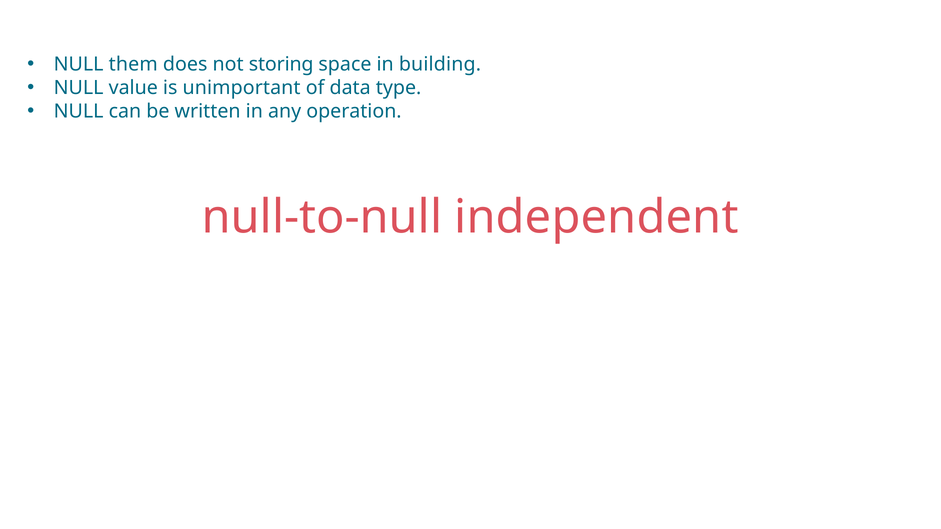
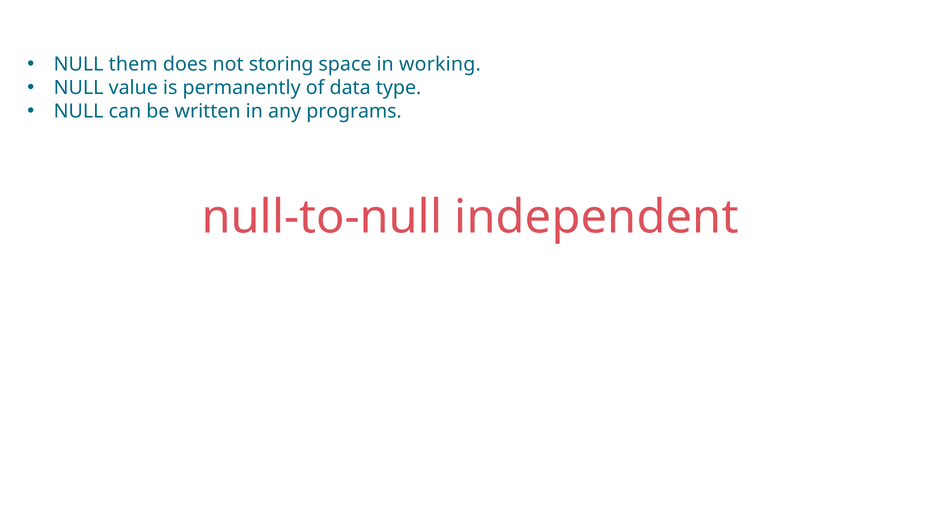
building: building -> working
unimportant: unimportant -> permanently
operation: operation -> programs
